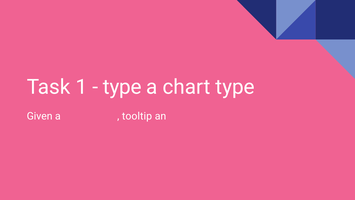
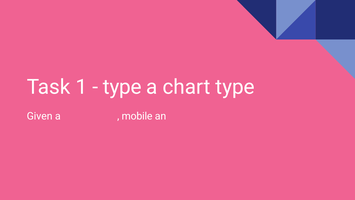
tooltip: tooltip -> mobile
